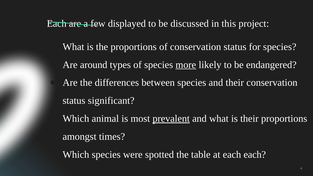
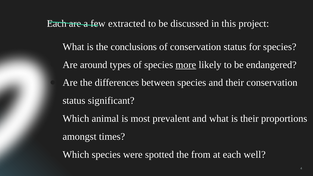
displayed: displayed -> extracted
the proportions: proportions -> conclusions
prevalent underline: present -> none
table: table -> from
each each: each -> well
